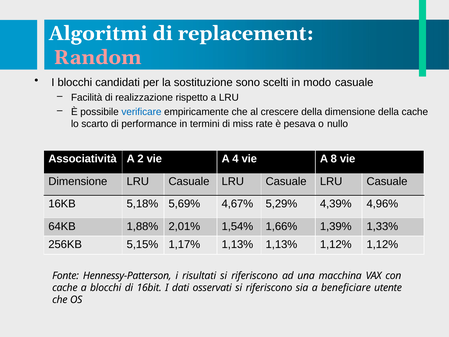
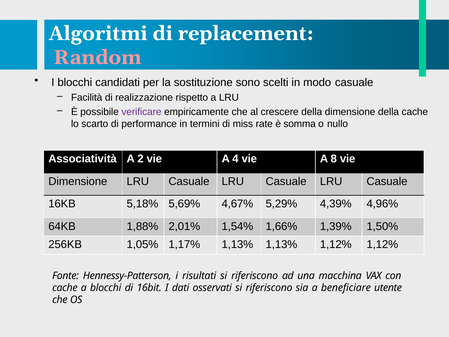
verificare colour: blue -> purple
pesava: pesava -> somma
1,33%: 1,33% -> 1,50%
5,15%: 5,15% -> 1,05%
